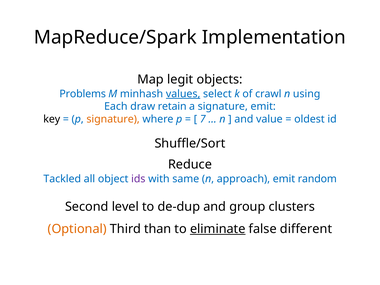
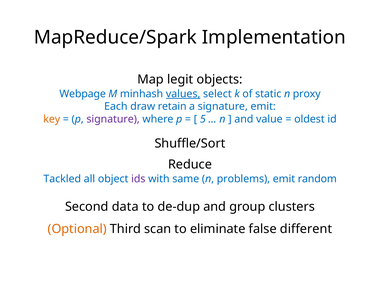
Problems: Problems -> Webpage
crawl: crawl -> static
using: using -> proxy
key colour: black -> orange
signature at (113, 119) colour: orange -> purple
7: 7 -> 5
approach: approach -> problems
level: level -> data
than: than -> scan
eliminate underline: present -> none
